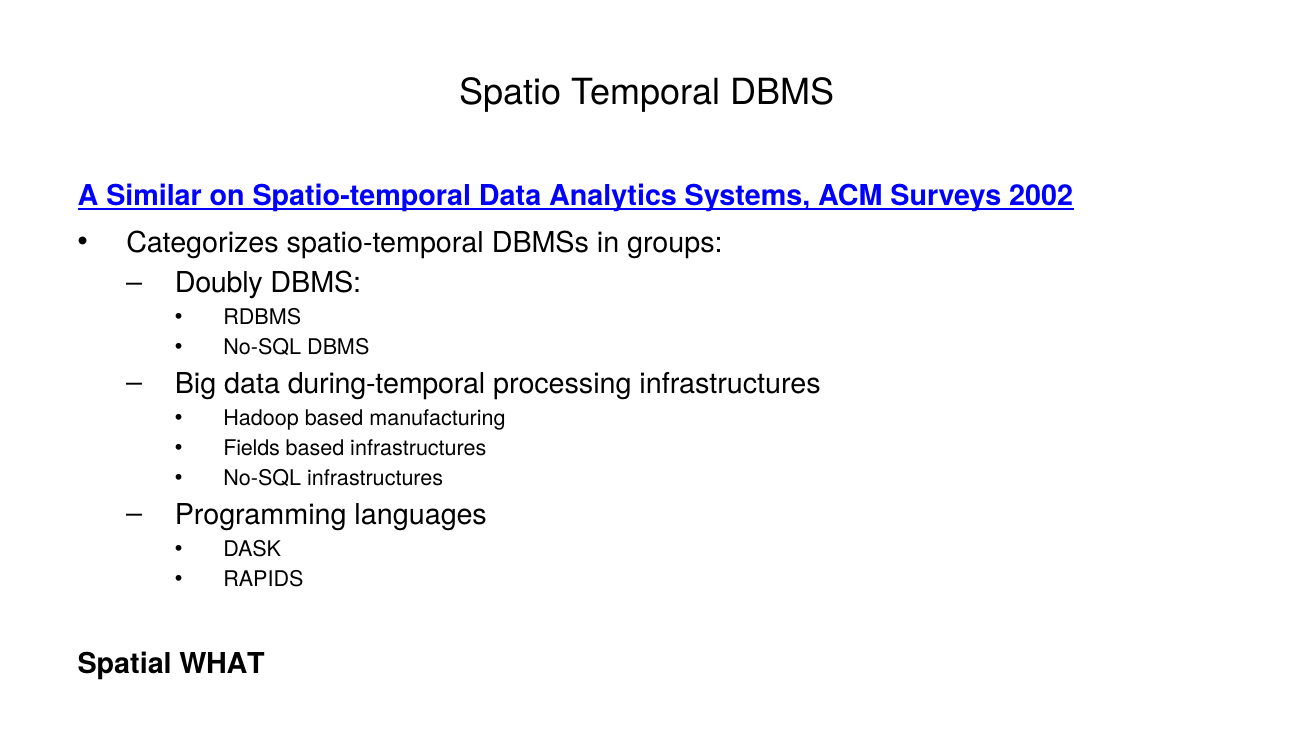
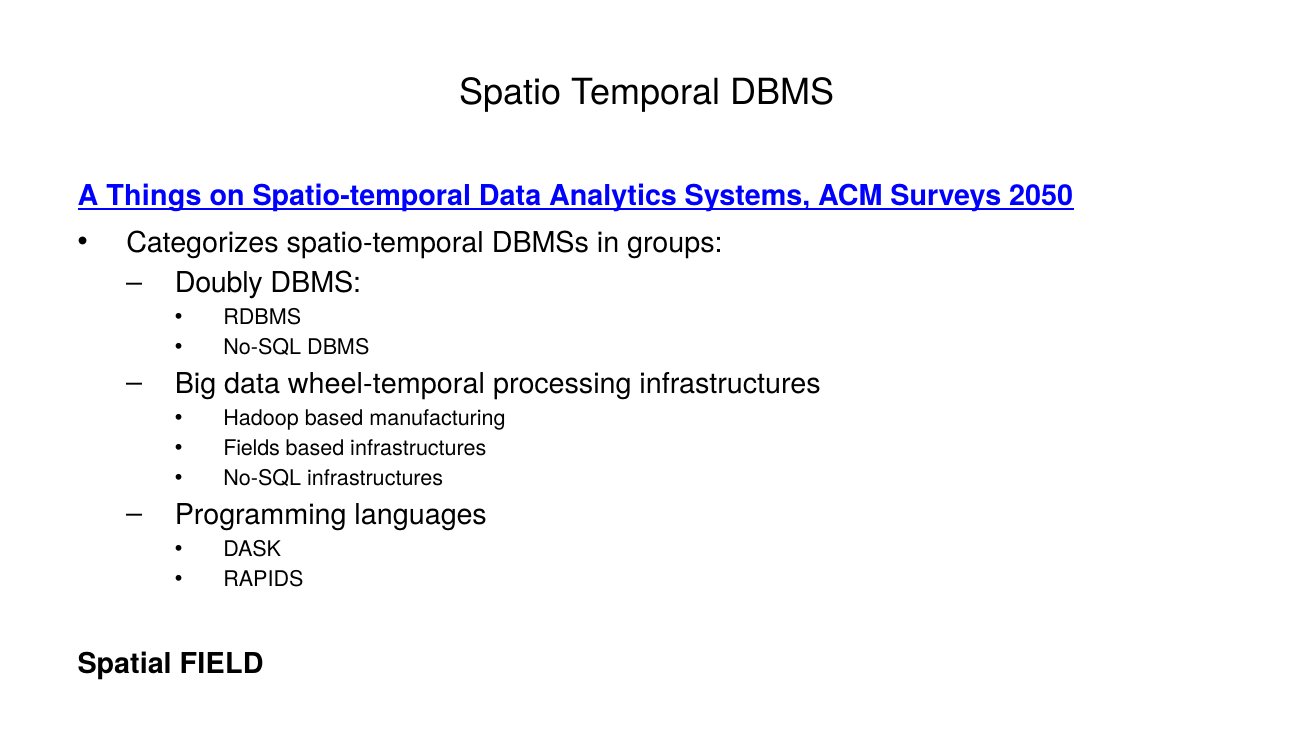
Similar: Similar -> Things
2002: 2002 -> 2050
during-temporal: during-temporal -> wheel-temporal
WHAT: WHAT -> FIELD
